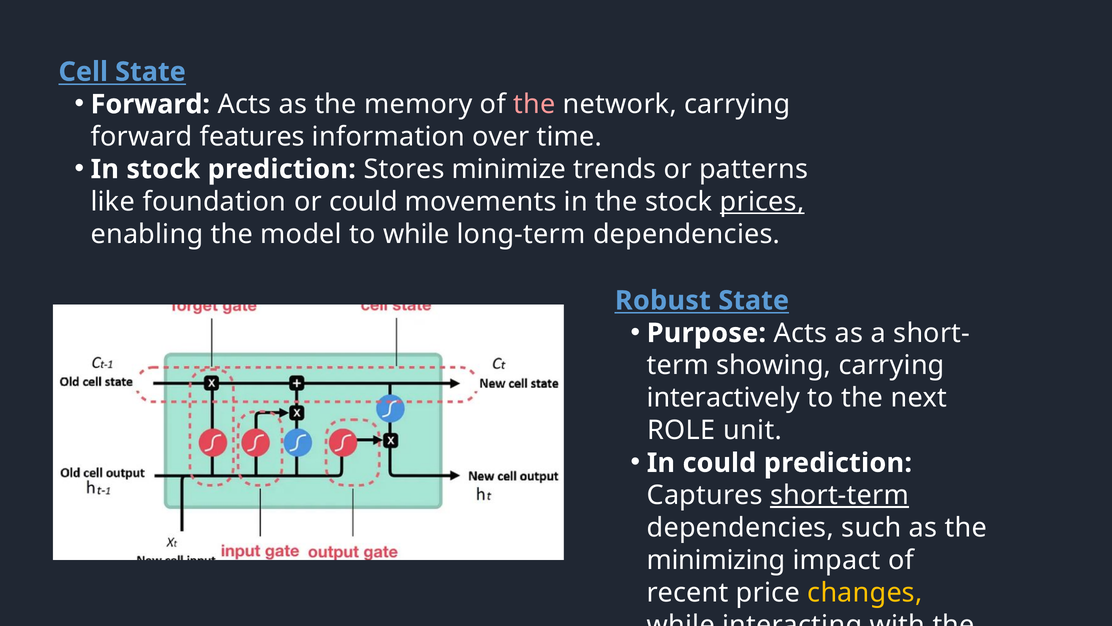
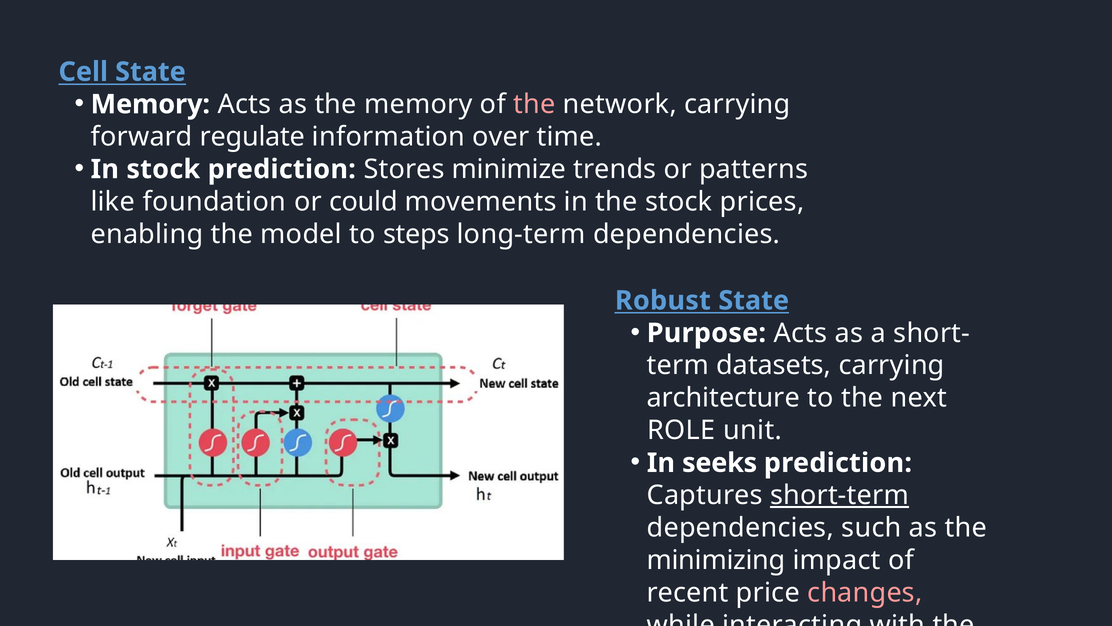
Forward at (150, 104): Forward -> Memory
features: features -> regulate
prices underline: present -> none
to while: while -> steps
showing: showing -> datasets
interactively: interactively -> architecture
In could: could -> seeks
changes colour: yellow -> pink
